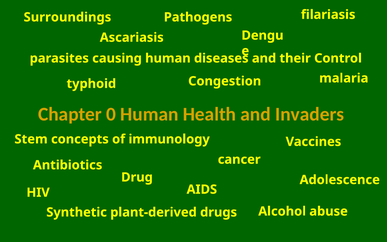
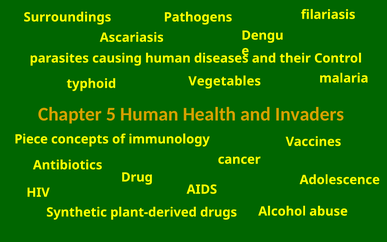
Congestion: Congestion -> Vegetables
0: 0 -> 5
Stem: Stem -> Piece
